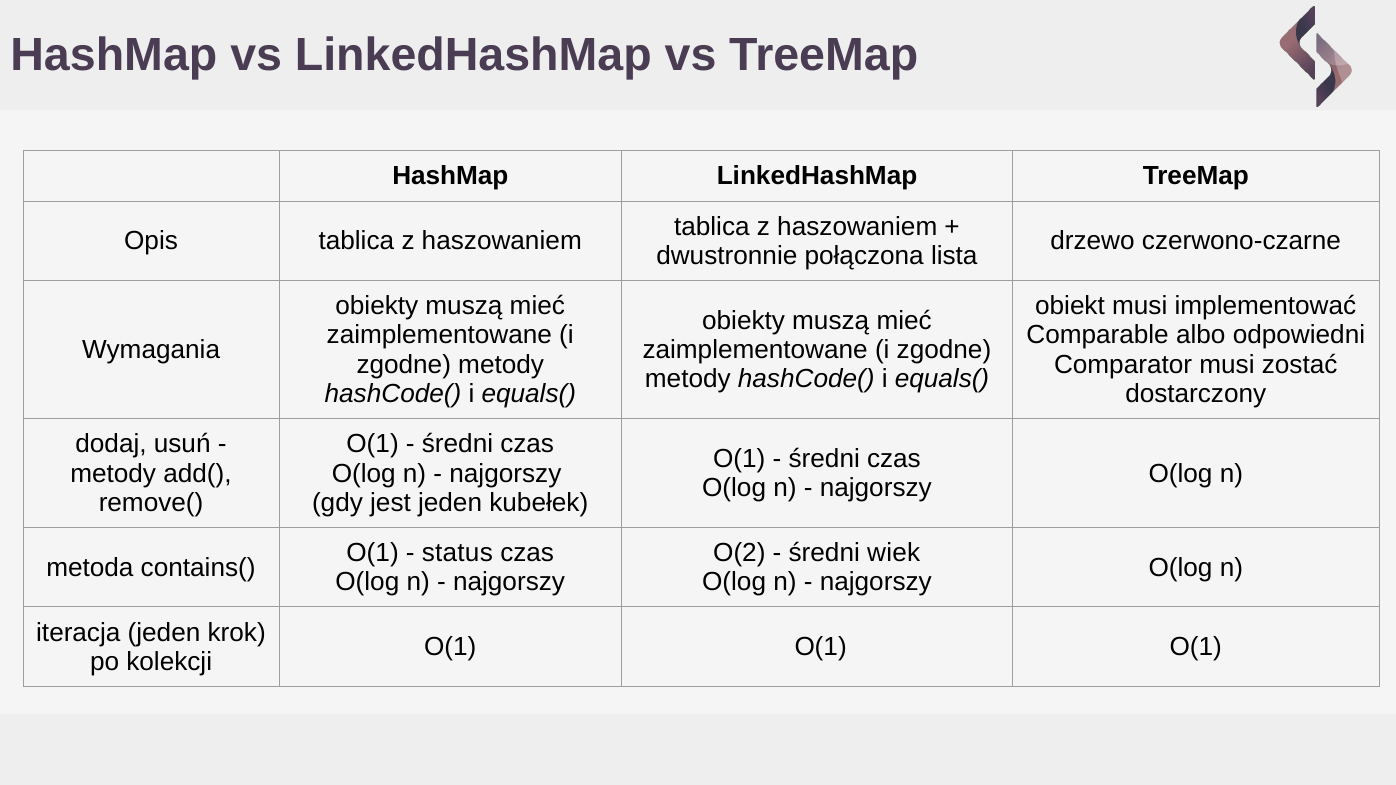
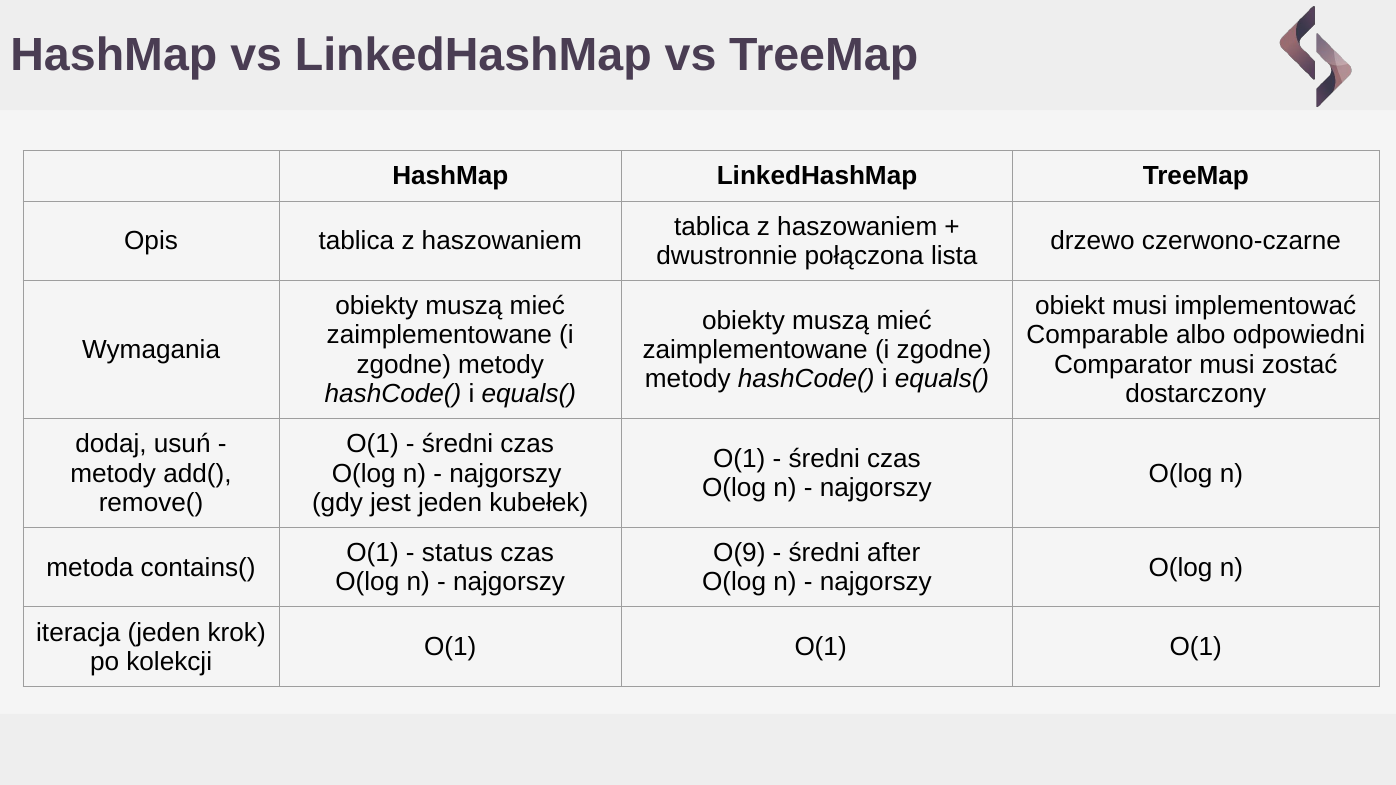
O(2: O(2 -> O(9
wiek: wiek -> after
